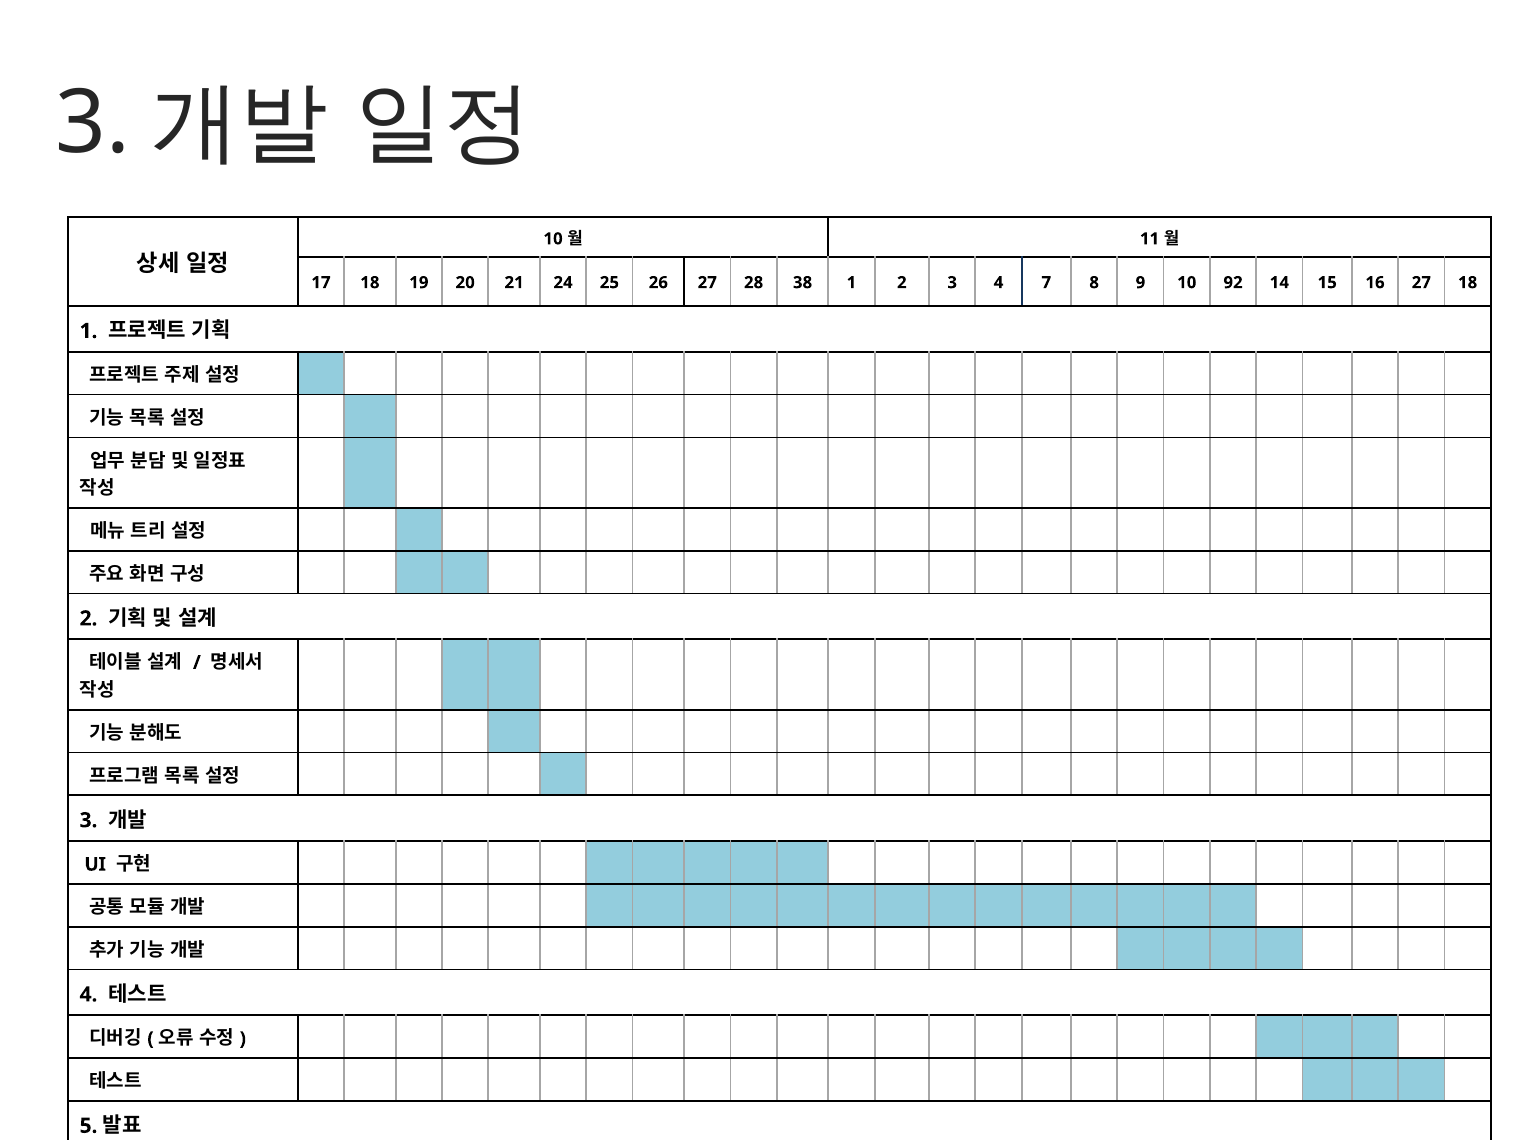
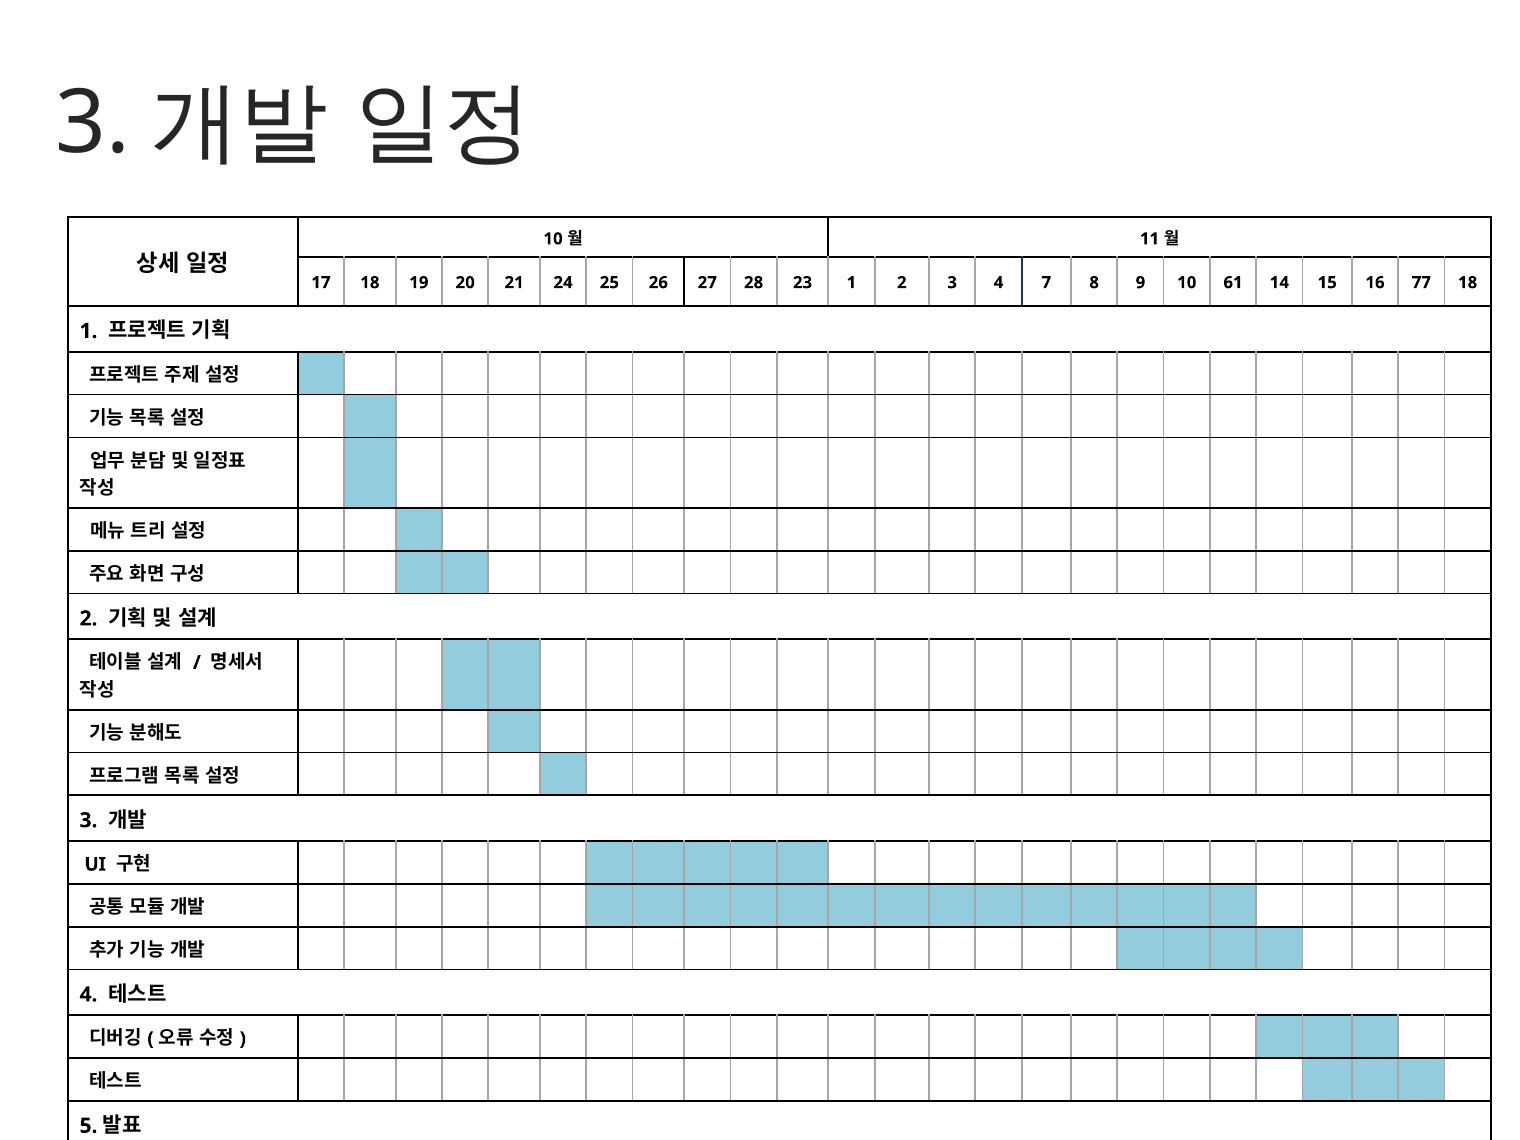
38: 38 -> 23
92: 92 -> 61
16 27: 27 -> 77
